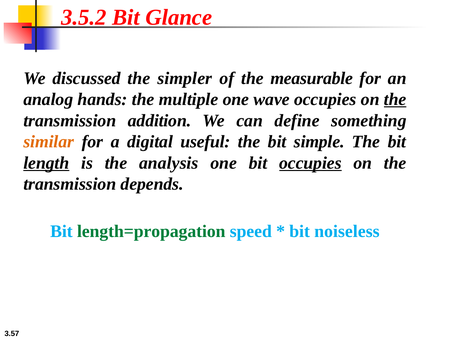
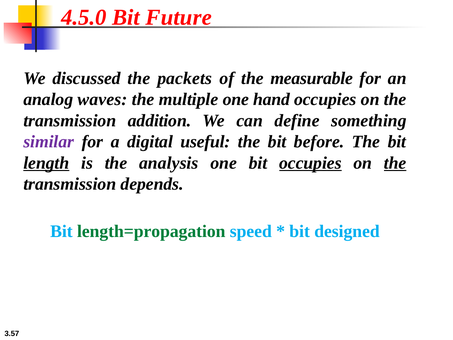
3.5.2: 3.5.2 -> 4.5.0
Glance: Glance -> Future
simpler: simpler -> packets
hands: hands -> waves
wave: wave -> hand
the at (395, 99) underline: present -> none
similar colour: orange -> purple
simple: simple -> before
the at (395, 163) underline: none -> present
noiseless: noiseless -> designed
